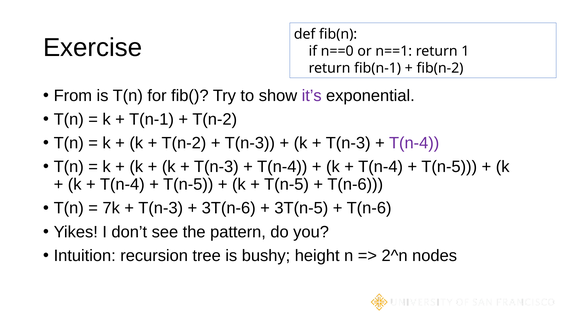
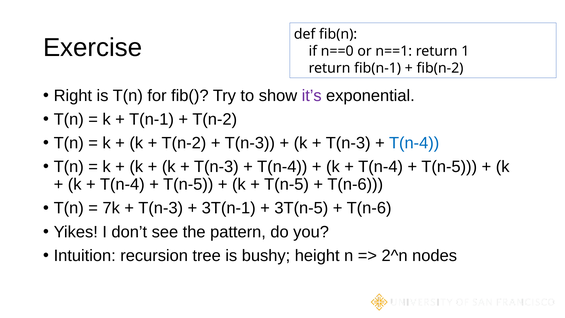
From: From -> Right
T(n-4 at (414, 143) colour: purple -> blue
3T(n-6: 3T(n-6 -> 3T(n-1
